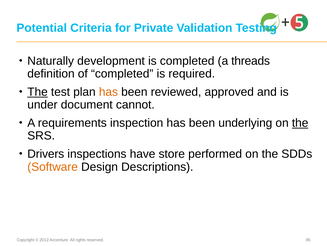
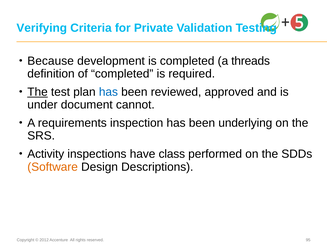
Potential: Potential -> Verifying
Naturally: Naturally -> Because
has at (108, 92) colour: orange -> blue
the at (300, 123) underline: present -> none
Drivers: Drivers -> Activity
store: store -> class
